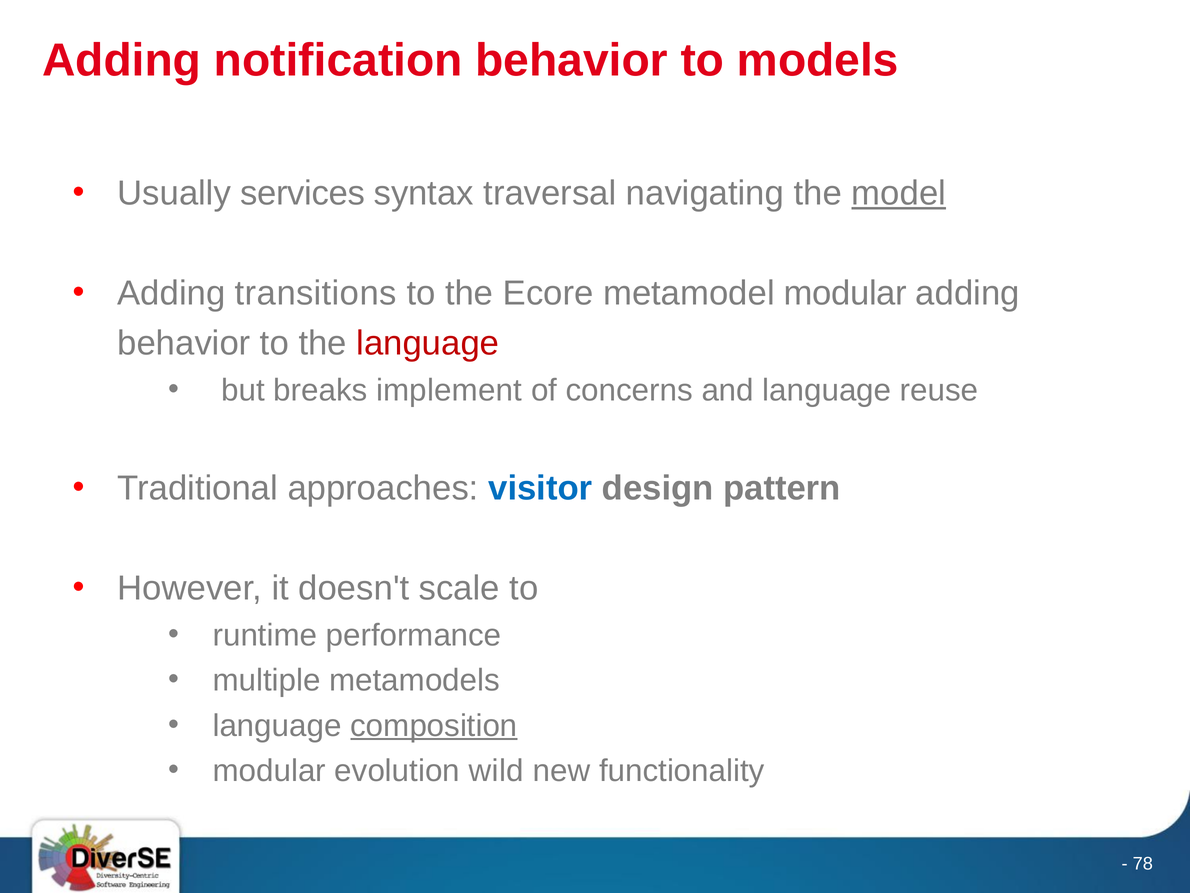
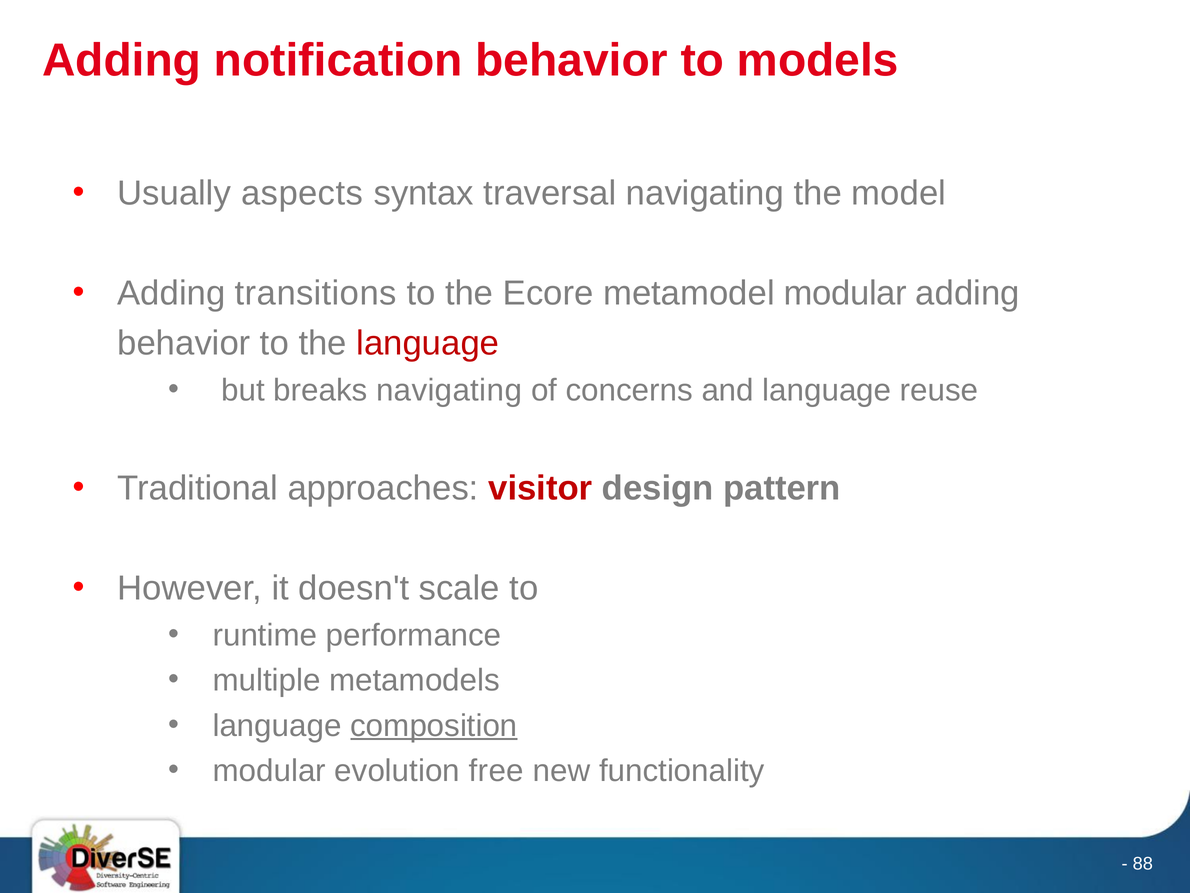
services: services -> aspects
model underline: present -> none
breaks implement: implement -> navigating
visitor colour: blue -> red
wild: wild -> free
78: 78 -> 88
